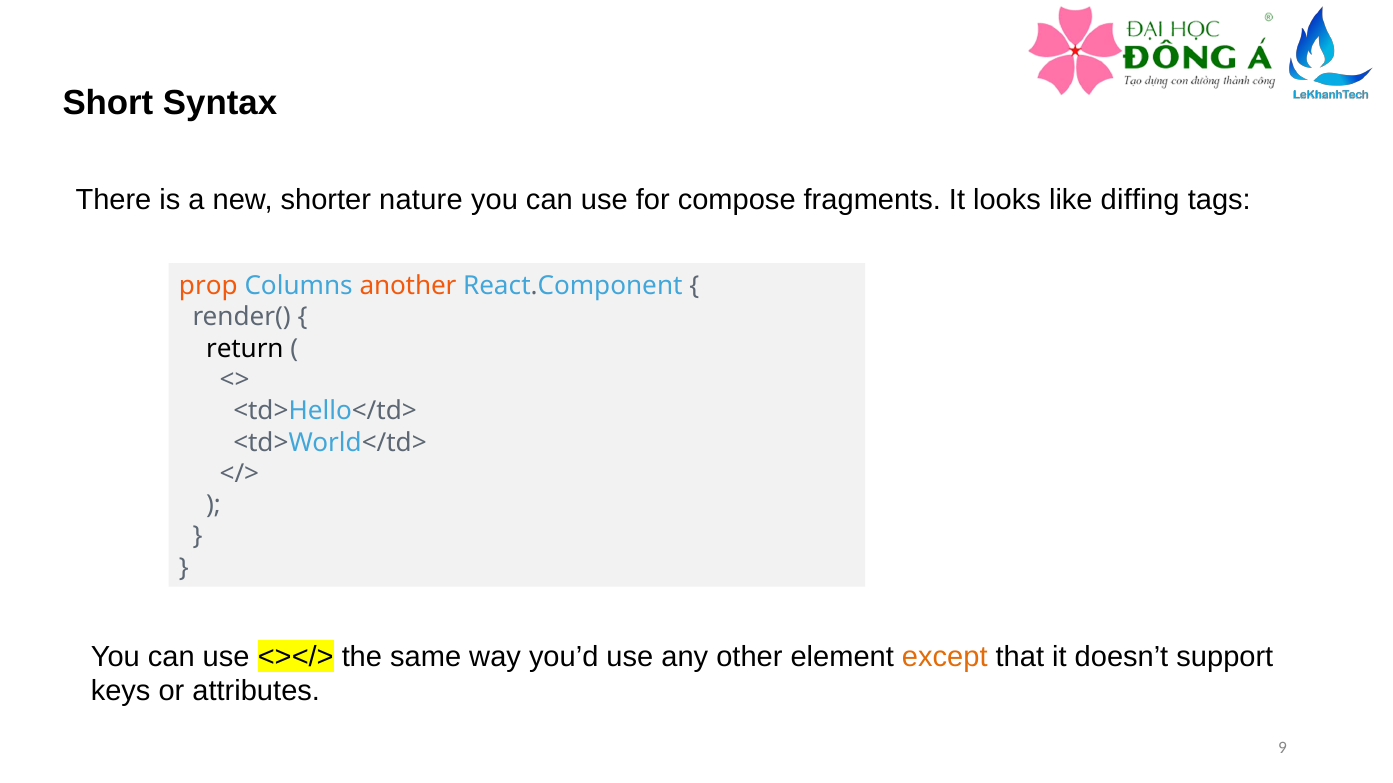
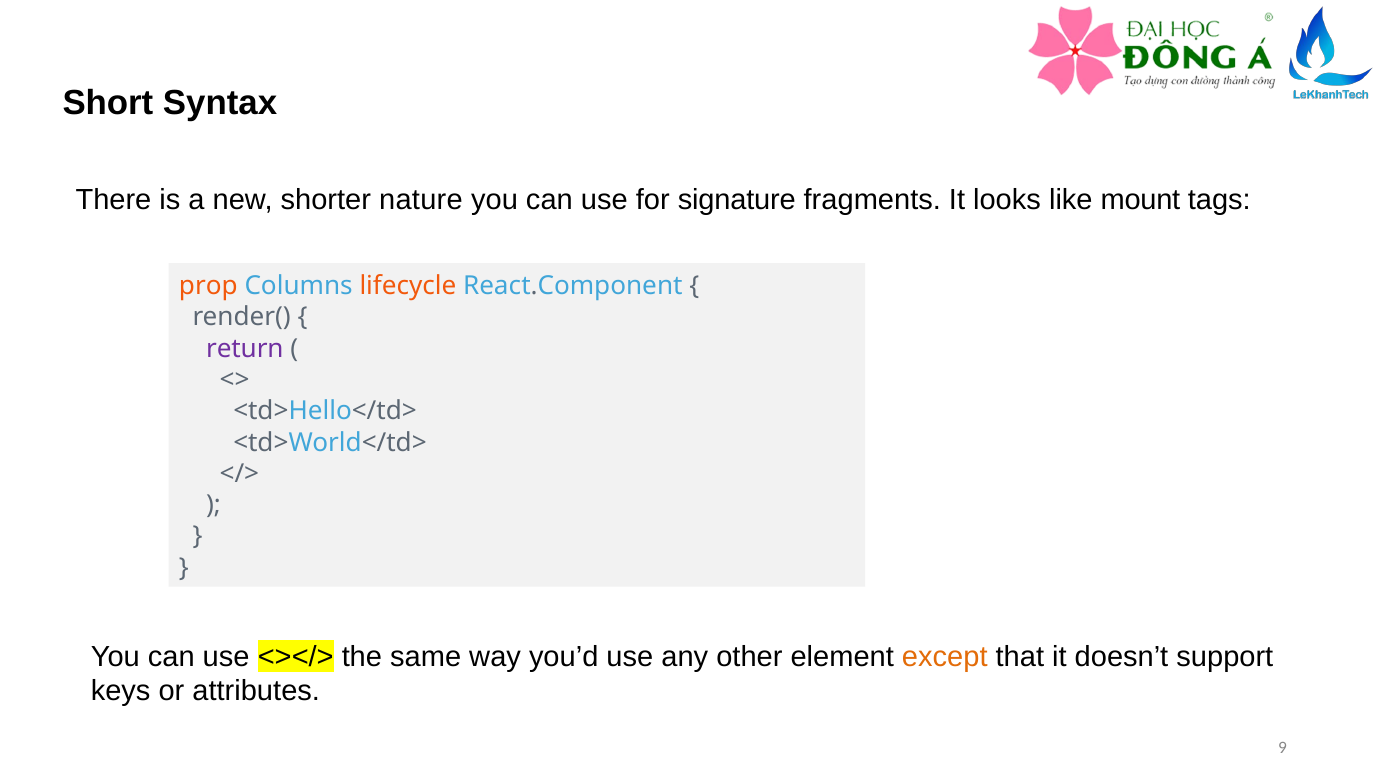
compose: compose -> signature
diffing: diffing -> mount
another: another -> lifecycle
return colour: black -> purple
